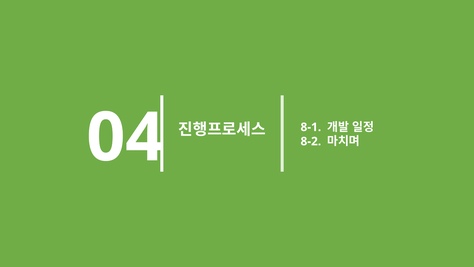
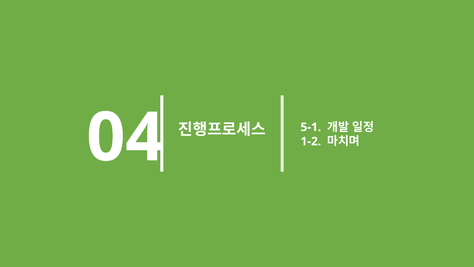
8-1: 8-1 -> 5-1
8-2: 8-2 -> 1-2
